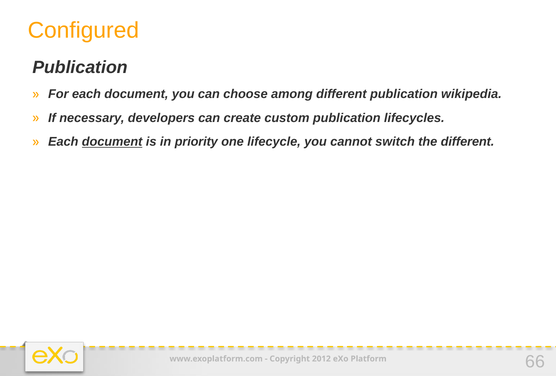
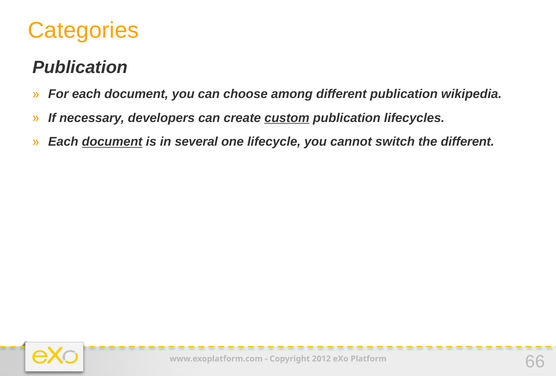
Configured: Configured -> Categories
custom underline: none -> present
priority: priority -> several
